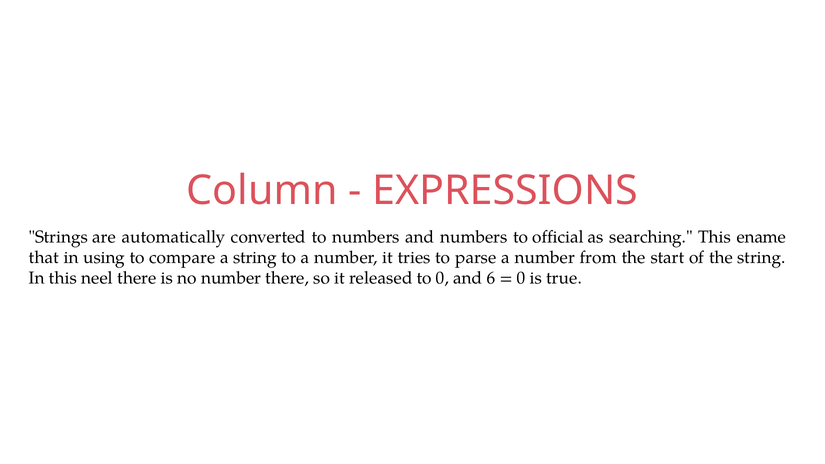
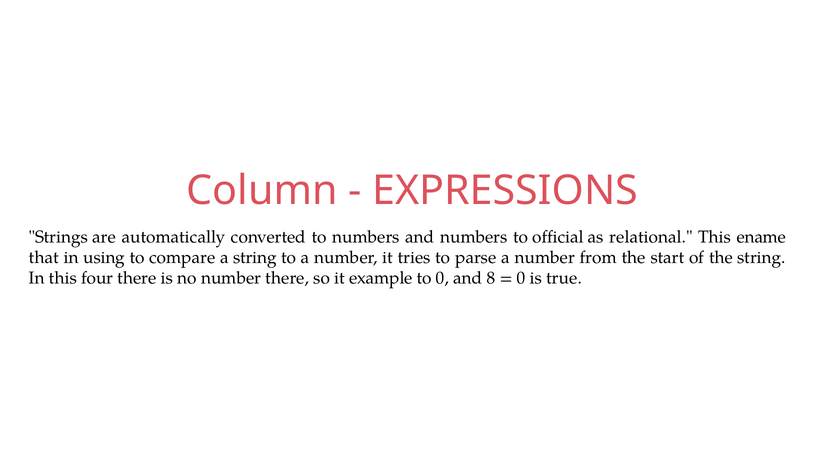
searching: searching -> relational
neel: neel -> four
released: released -> example
6: 6 -> 8
